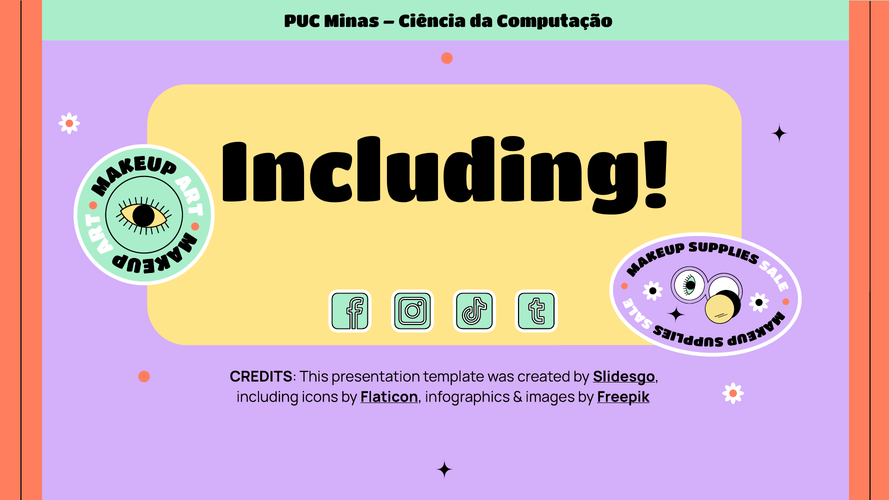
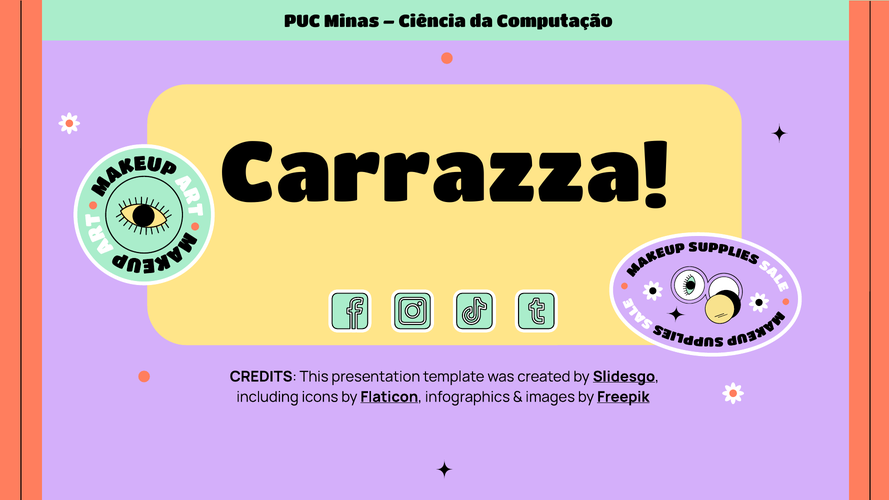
Including at (445, 174): Including -> Carrazza
